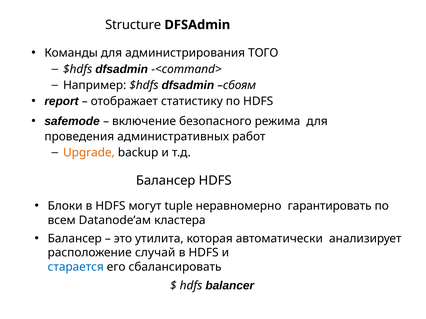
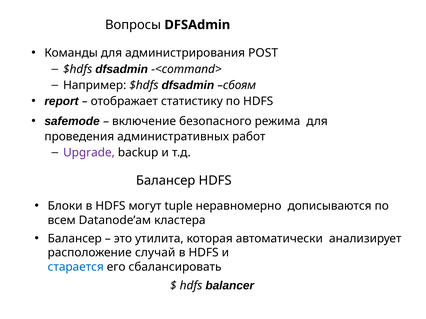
Structure: Structure -> Вопросы
ТОГО: ТОГО -> POST
Upgrade colour: orange -> purple
гарантировать: гарантировать -> дописываются
